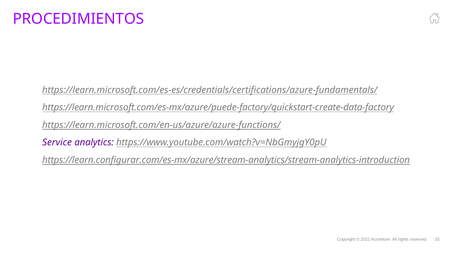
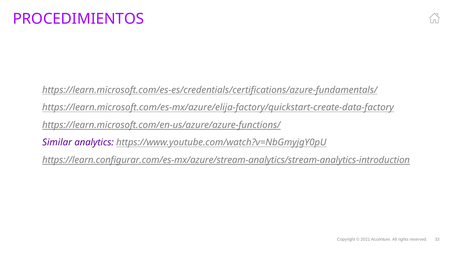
https://learn.microsoft.com/es-mx/azure/puede-factory/quickstart-create-data-factory: https://learn.microsoft.com/es-mx/azure/puede-factory/quickstart-create-data-factory -> https://learn.microsoft.com/es-mx/azure/elija-factory/quickstart-create-data-factory
Service: Service -> Similar
